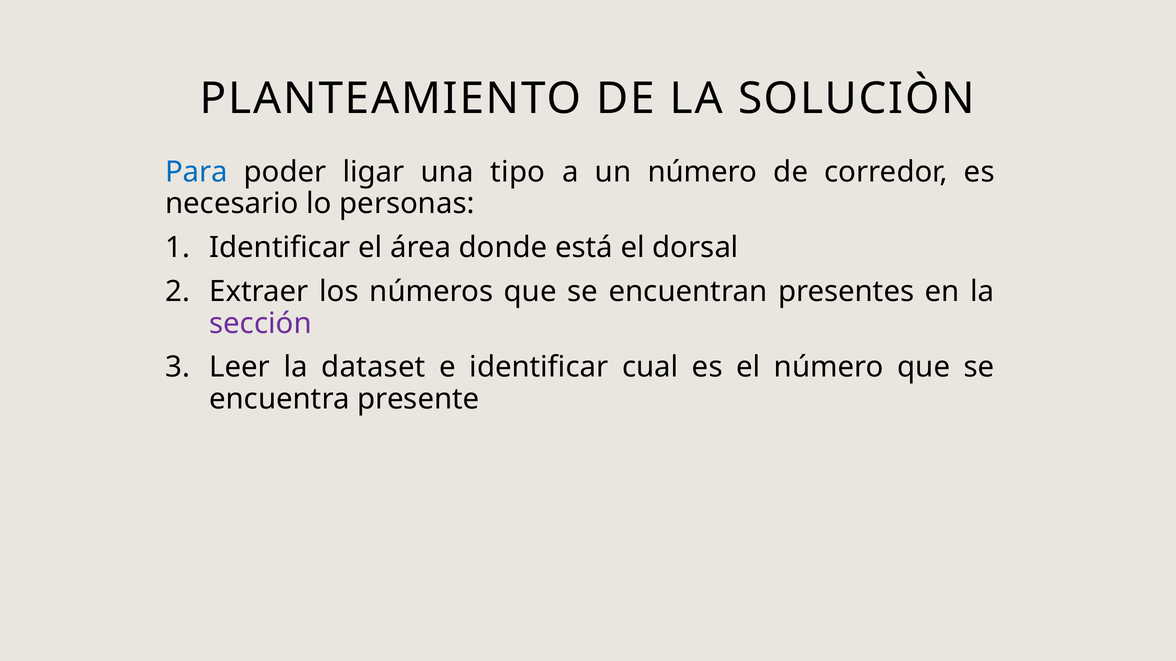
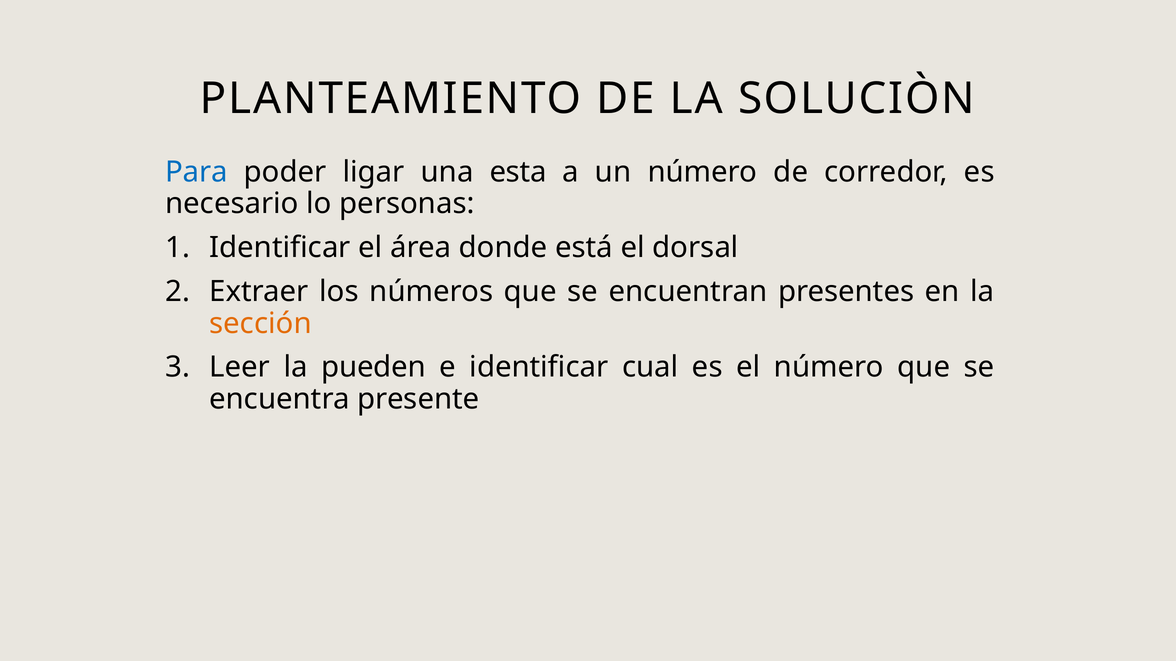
tipo: tipo -> esta
sección colour: purple -> orange
dataset: dataset -> pueden
